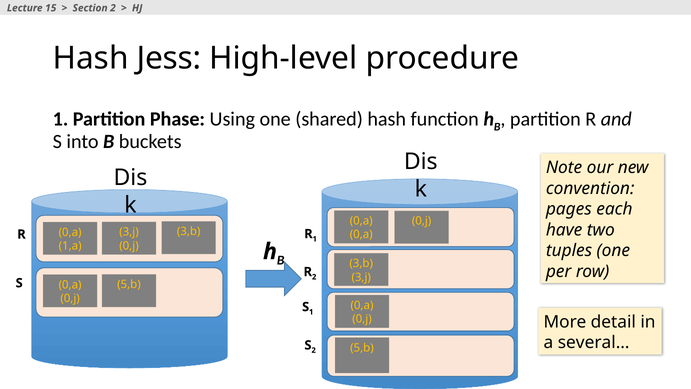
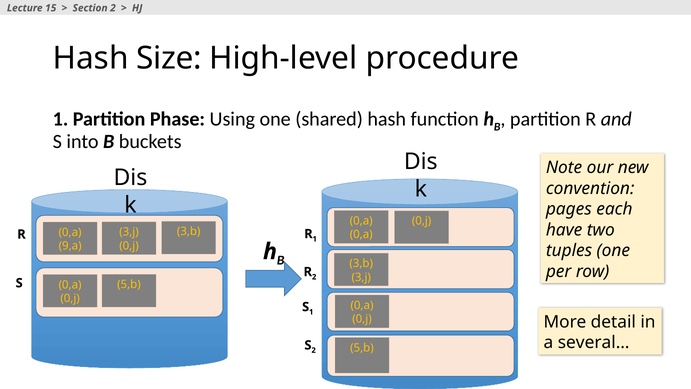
Jess: Jess -> Size
1,a: 1,a -> 9,a
